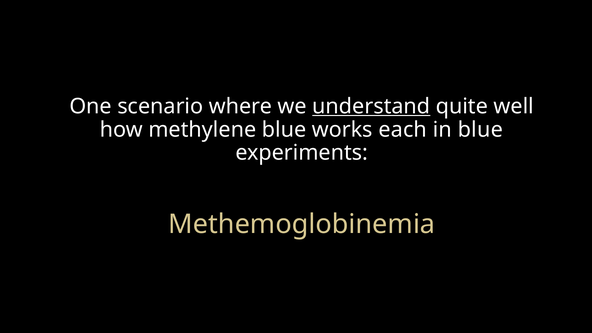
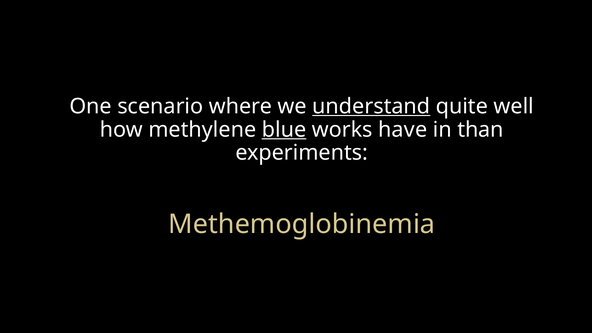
blue at (284, 130) underline: none -> present
each: each -> have
in blue: blue -> than
